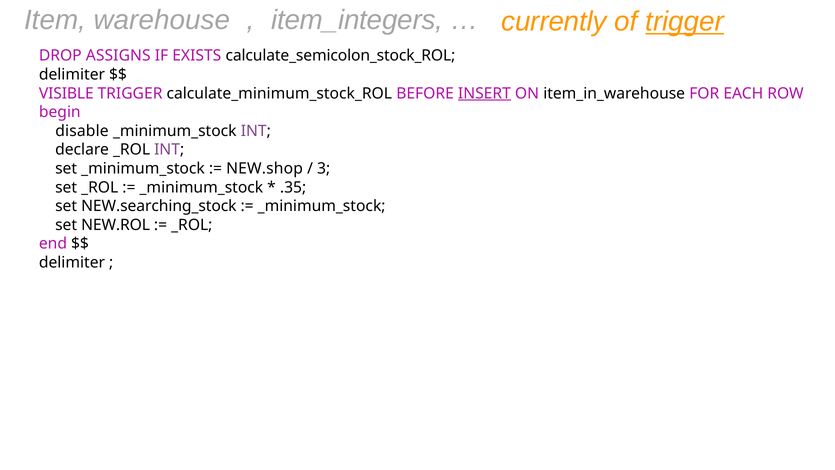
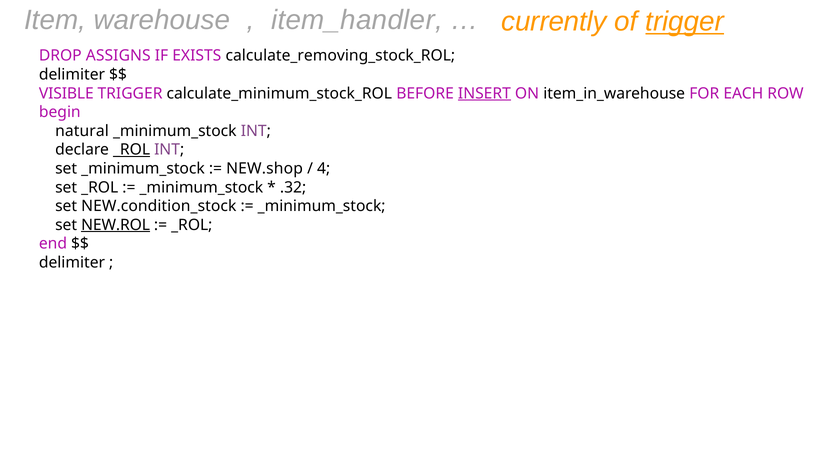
item_integers: item_integers -> item_handler
calculate_semicolon_stock_ROL: calculate_semicolon_stock_ROL -> calculate_removing_stock_ROL
disable: disable -> natural
_ROL at (132, 150) underline: none -> present
3: 3 -> 4
.35: .35 -> .32
NEW.searching_stock: NEW.searching_stock -> NEW.condition_stock
NEW.ROL underline: none -> present
